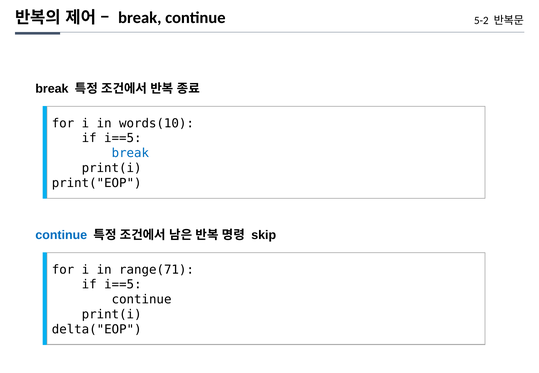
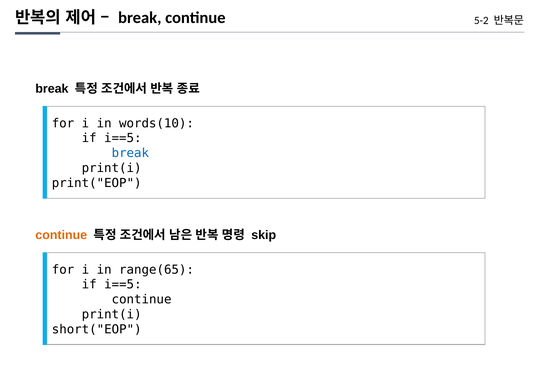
continue at (61, 235) colour: blue -> orange
range(71: range(71 -> range(65
delta("EOP: delta("EOP -> short("EOP
